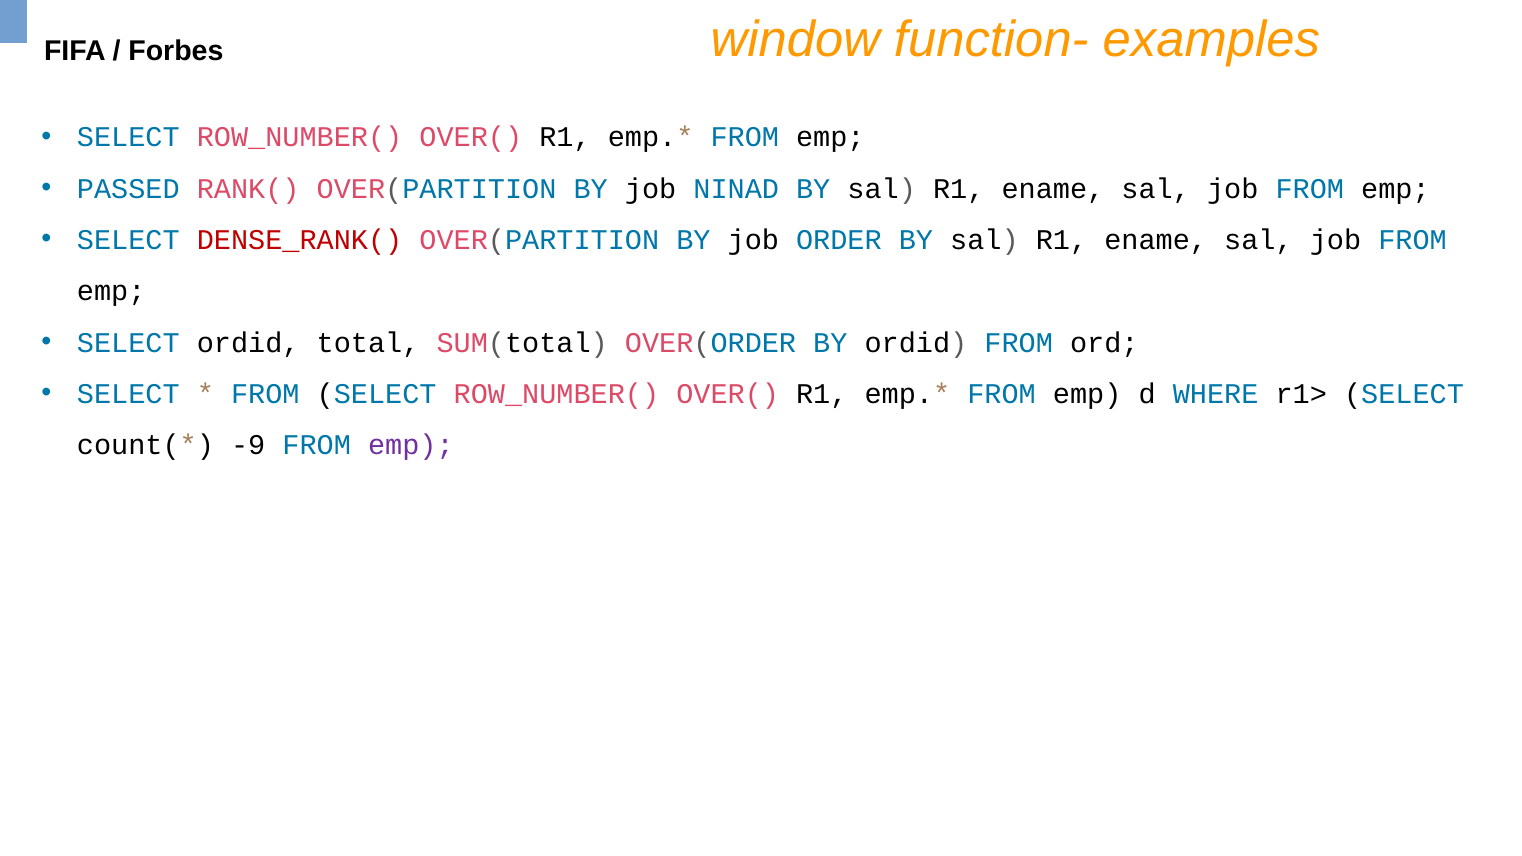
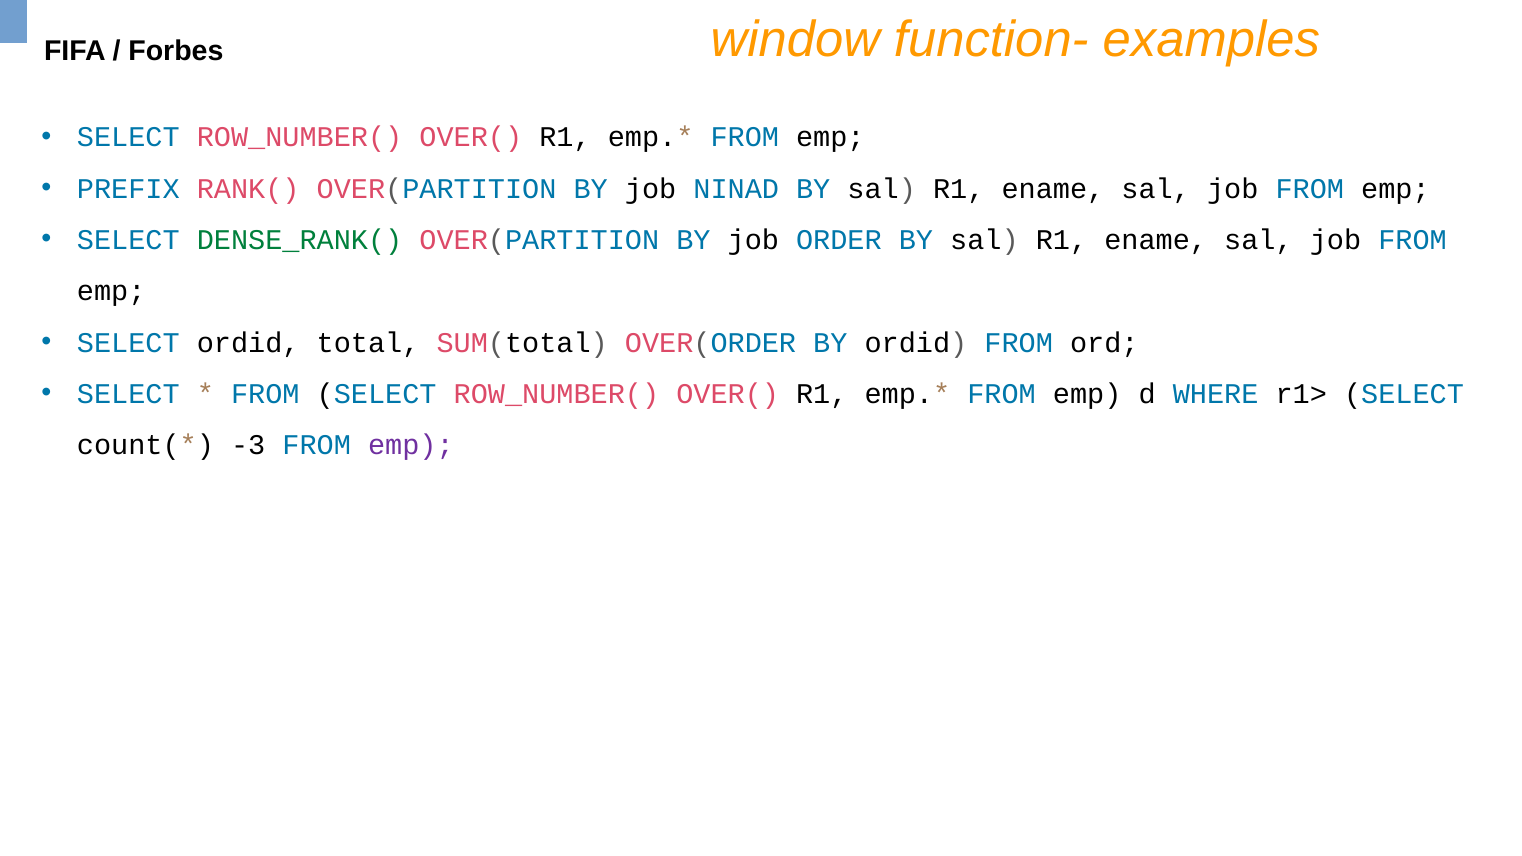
PASSED: PASSED -> PREFIX
DENSE_RANK( colour: red -> green
-9: -9 -> -3
